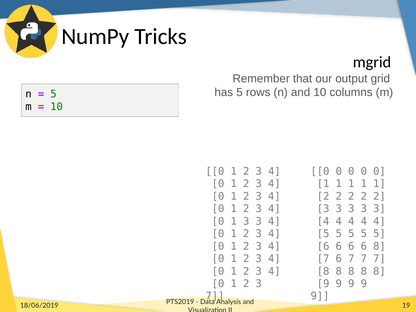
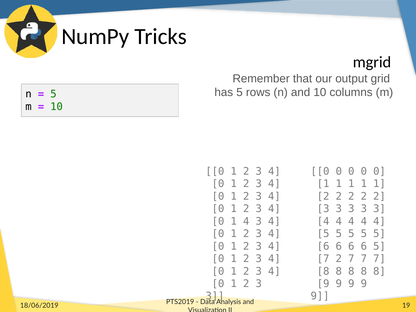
1 3: 3 -> 4
6 8: 8 -> 5
7 6: 6 -> 2
7 at (215, 296): 7 -> 3
